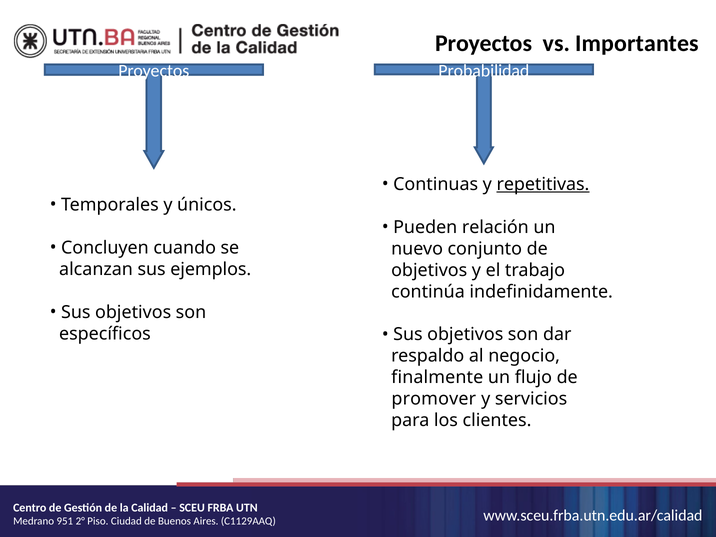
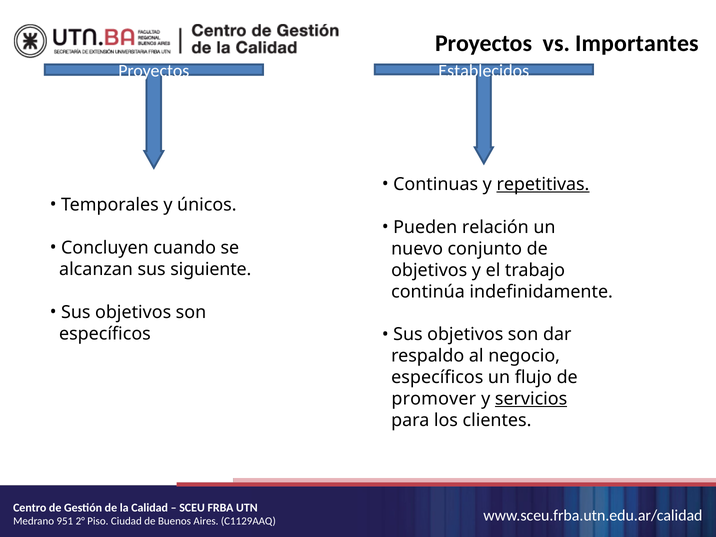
Probabilidad: Probabilidad -> Establecidos
ejemplos: ejemplos -> siguiente
finalmente at (437, 378): finalmente -> específicos
servicios underline: none -> present
